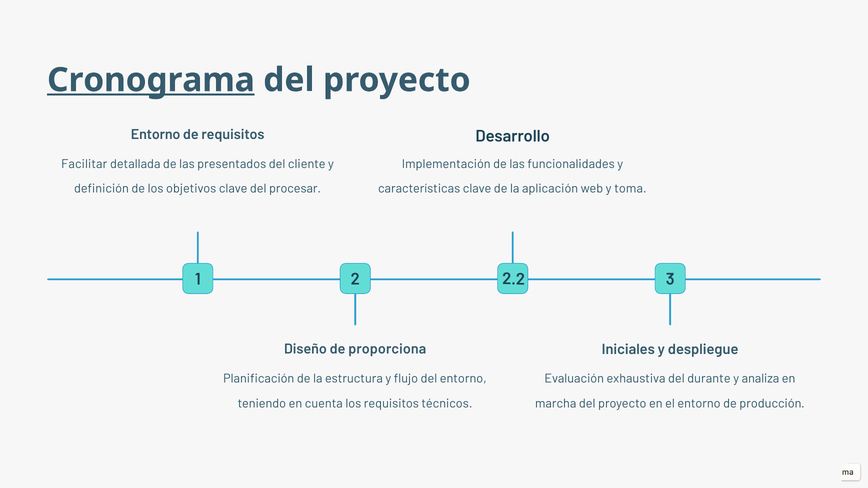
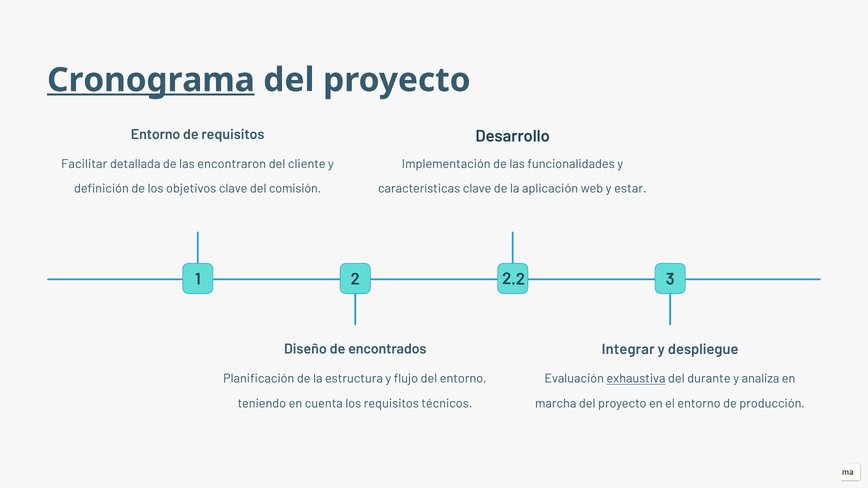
presentados: presentados -> encontraron
procesar: procesar -> comisión
toma: toma -> estar
proporciona: proporciona -> encontrados
Iniciales: Iniciales -> Integrar
exhaustiva underline: none -> present
